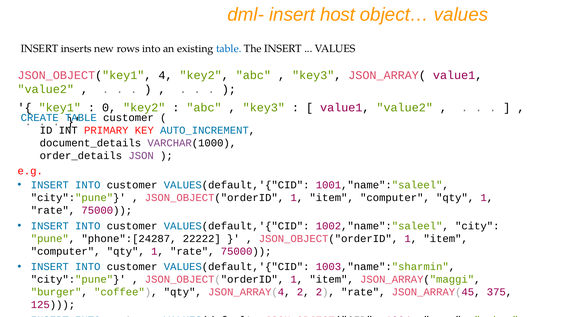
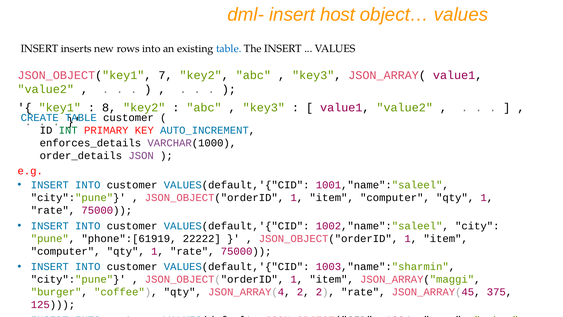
4: 4 -> 7
0: 0 -> 8
INT colour: black -> green
document_details: document_details -> enforces_details
phone":[24287: phone":[24287 -> phone":[61919
